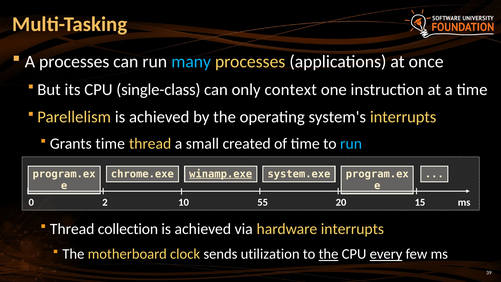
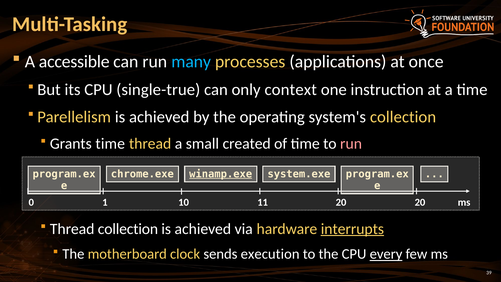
A processes: processes -> accessible
single-class: single-class -> single-true
system's interrupts: interrupts -> collection
run at (351, 143) colour: light blue -> pink
2: 2 -> 1
55: 55 -> 11
20 15: 15 -> 20
interrupts at (352, 229) underline: none -> present
utilization: utilization -> execution
the at (329, 254) underline: present -> none
